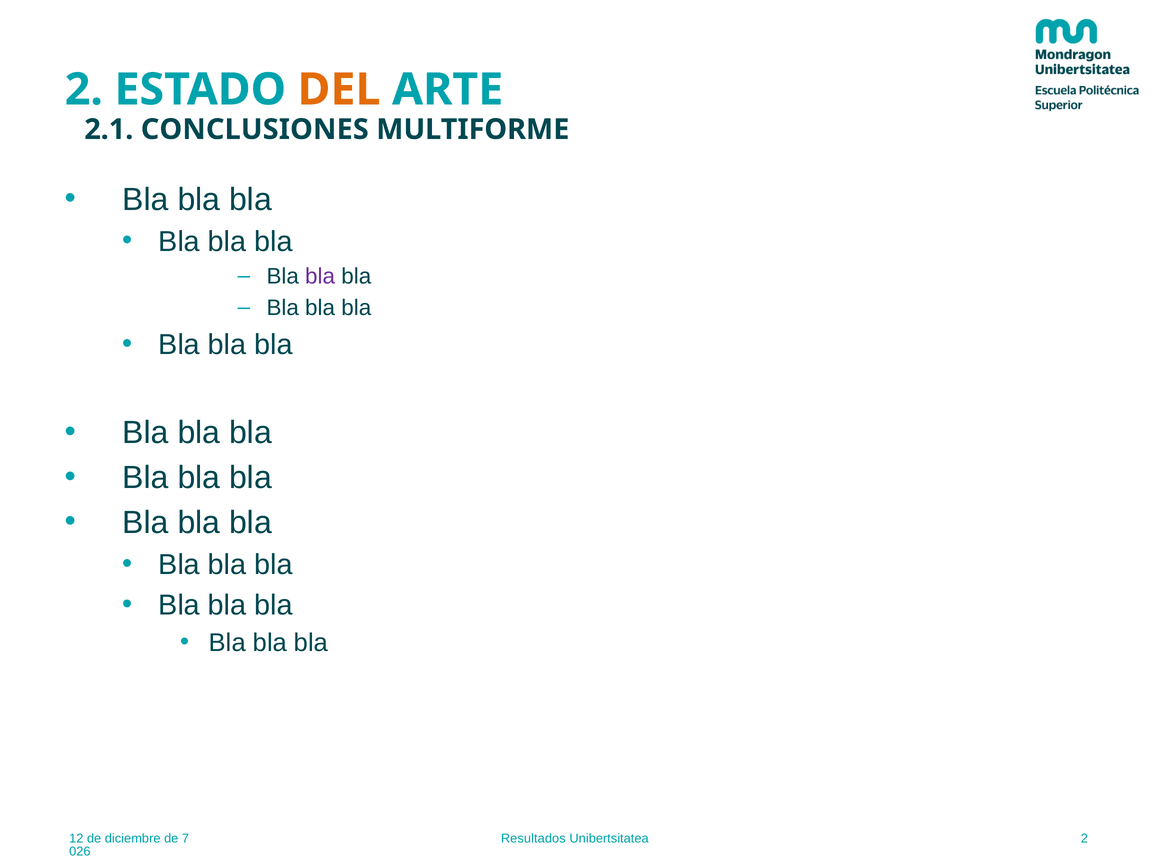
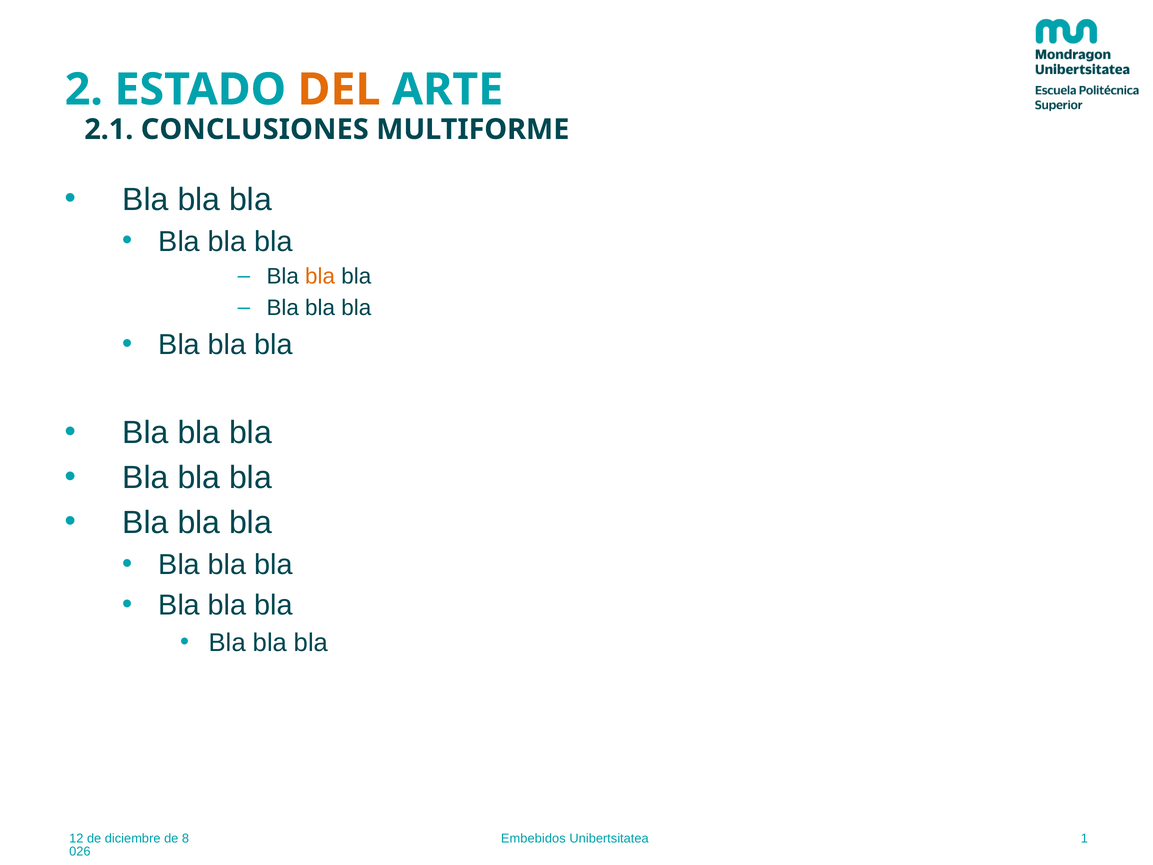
bla at (320, 276) colour: purple -> orange
7: 7 -> 8
Resultados: Resultados -> Embebidos
Unibertsitatea 2: 2 -> 1
